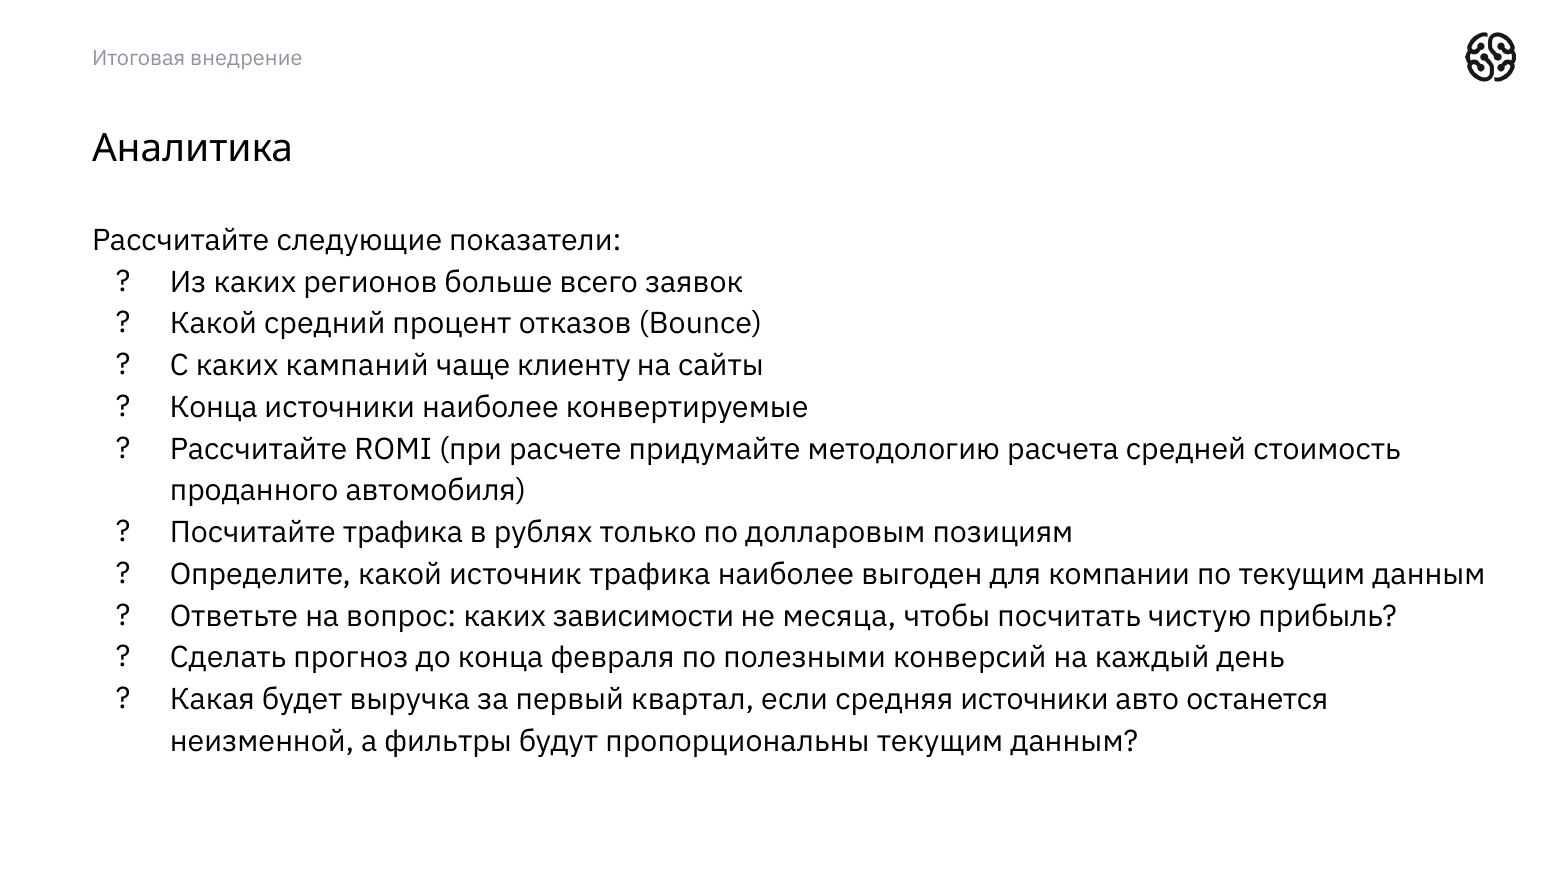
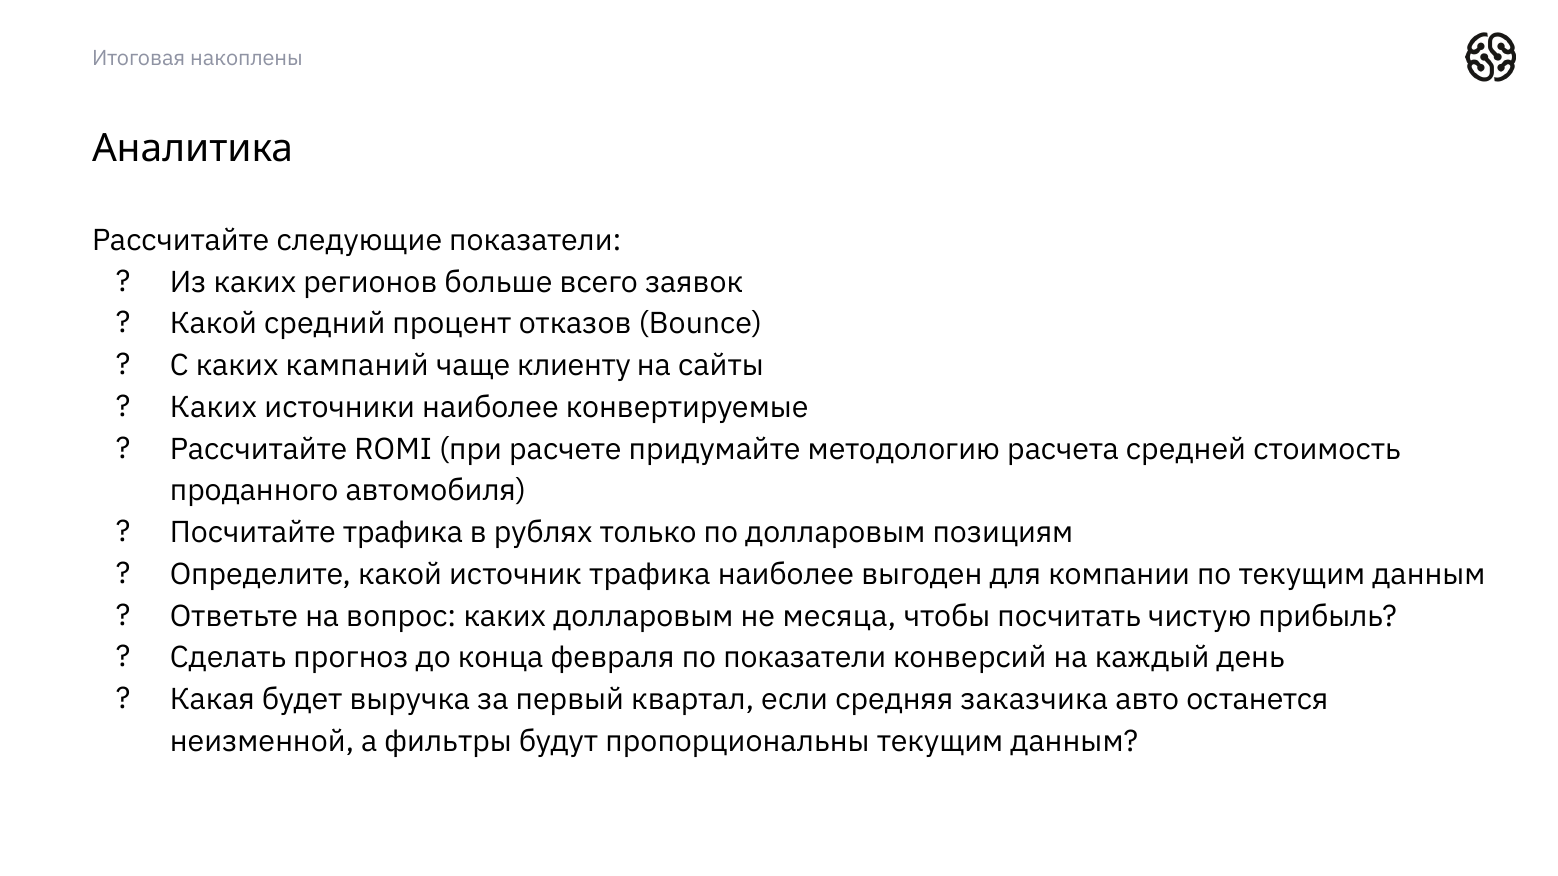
внедрение: внедрение -> накоплены
Конца at (214, 407): Конца -> Каких
каких зависимости: зависимости -> долларовым
по полезными: полезными -> показатели
средняя источники: источники -> заказчика
